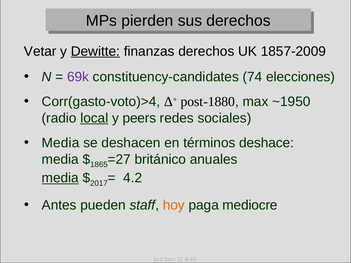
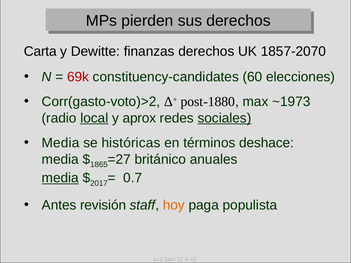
Vetar: Vetar -> Carta
Dewitte underline: present -> none
1857-2009: 1857-2009 -> 1857-2070
69k colour: purple -> red
74: 74 -> 60
Corr(gasto-voto)>4: Corr(gasto-voto)>4 -> Corr(gasto-voto)>2
~1950: ~1950 -> ~1973
peers: peers -> aprox
sociales underline: none -> present
deshacen: deshacen -> históricas
4.2: 4.2 -> 0.7
pueden: pueden -> revisión
mediocre: mediocre -> populista
